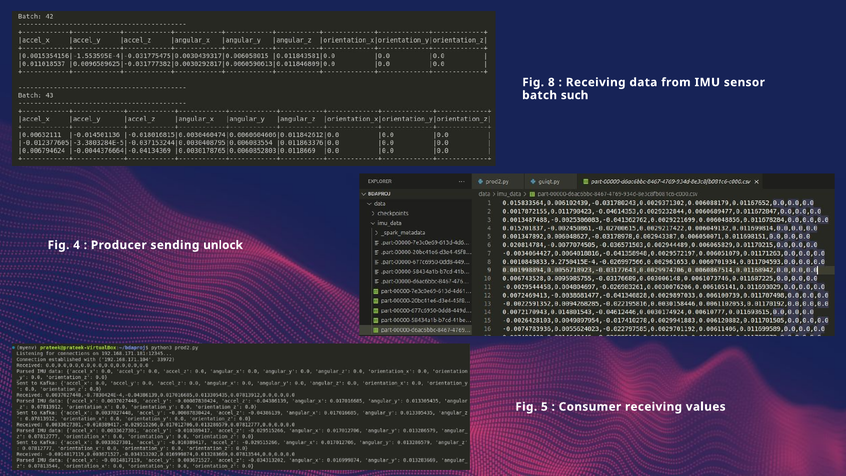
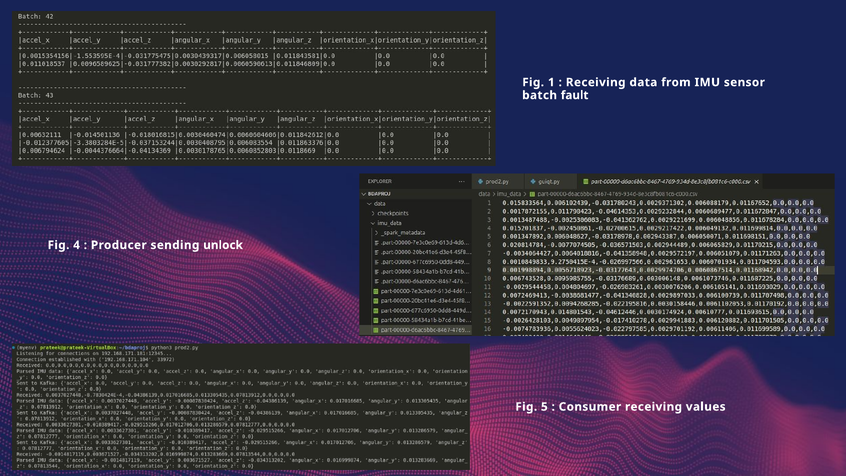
8: 8 -> 1
such: such -> fault
